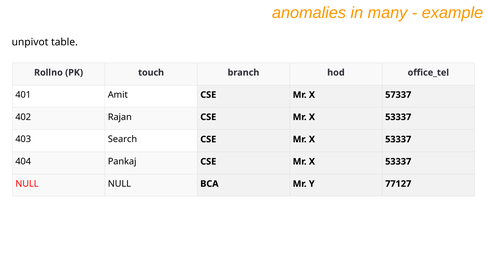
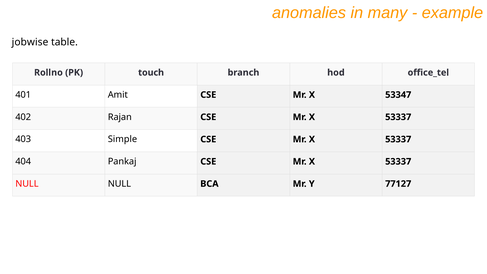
unpivot: unpivot -> jobwise
57337: 57337 -> 53347
Search: Search -> Simple
